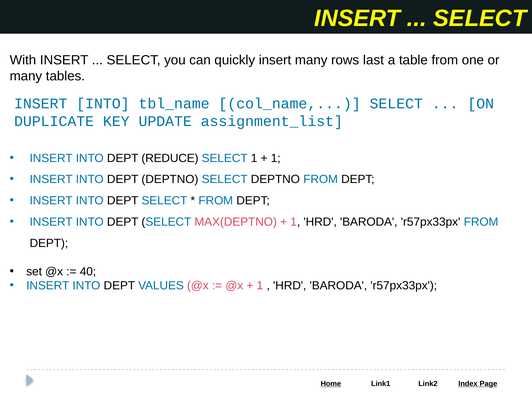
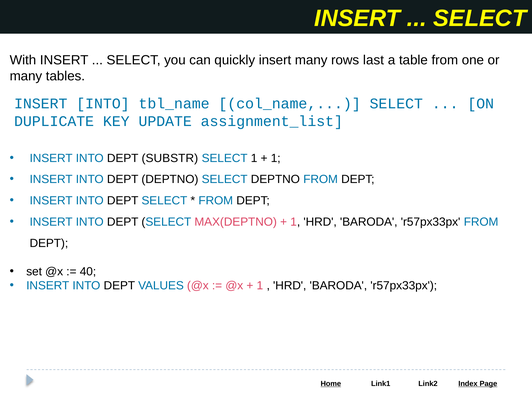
REDUCE: REDUCE -> SUBSTR
